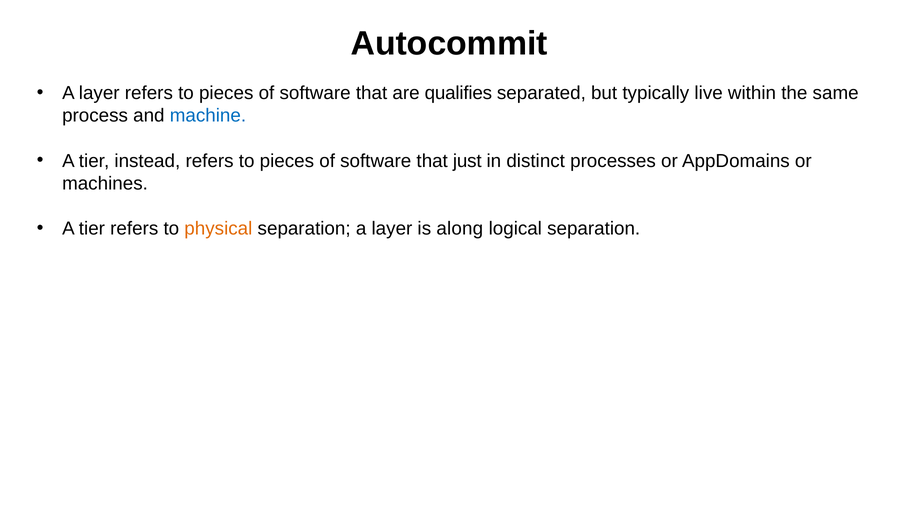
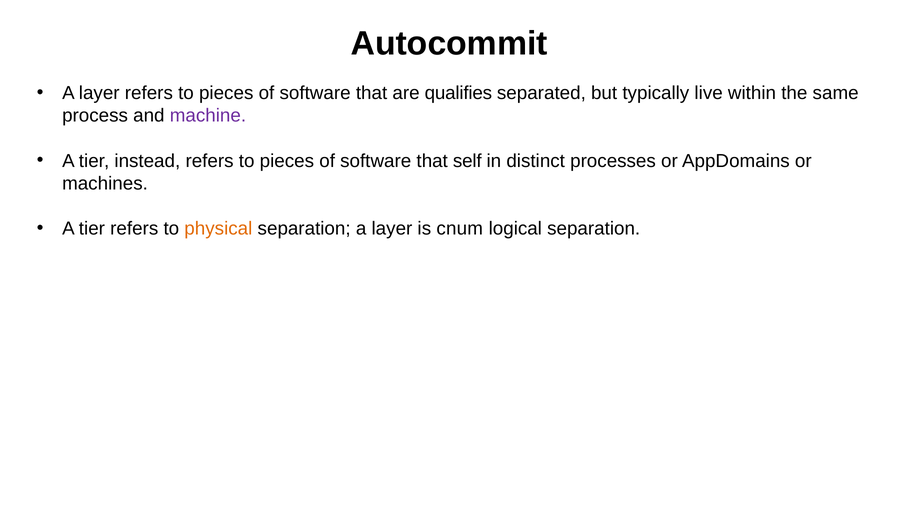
machine colour: blue -> purple
just: just -> self
along: along -> cnum
